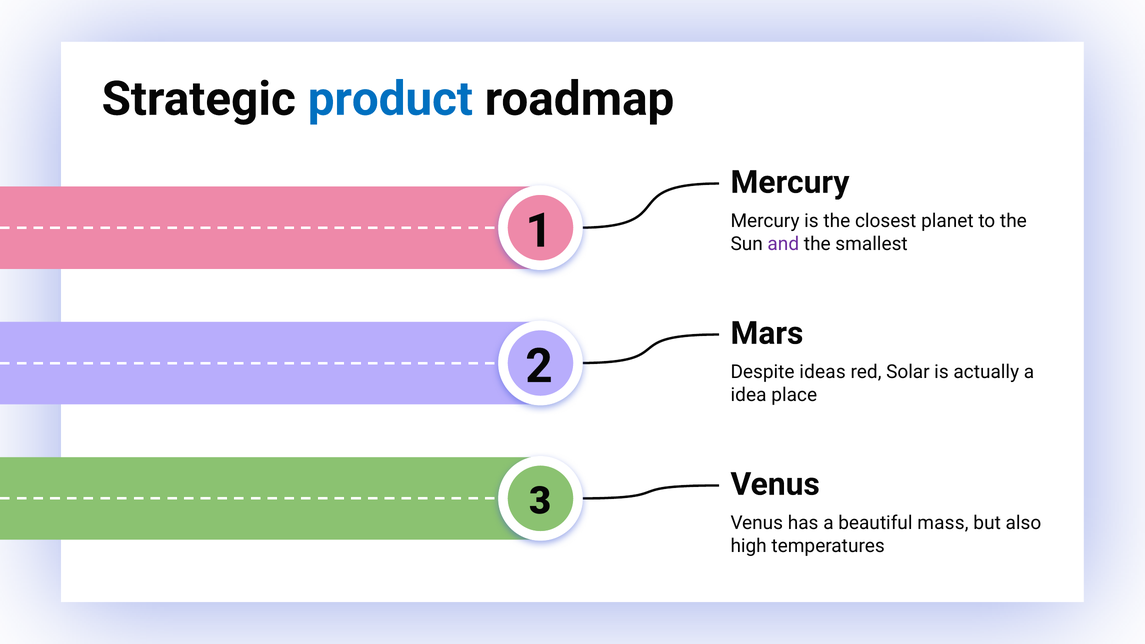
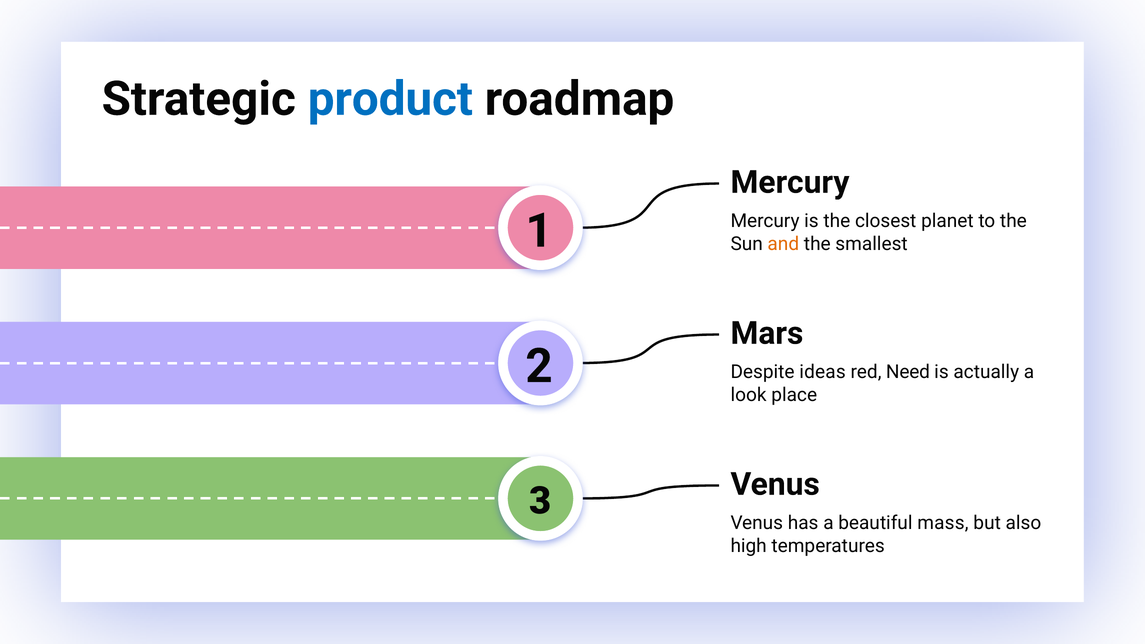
and colour: purple -> orange
Solar: Solar -> Need
idea: idea -> look
